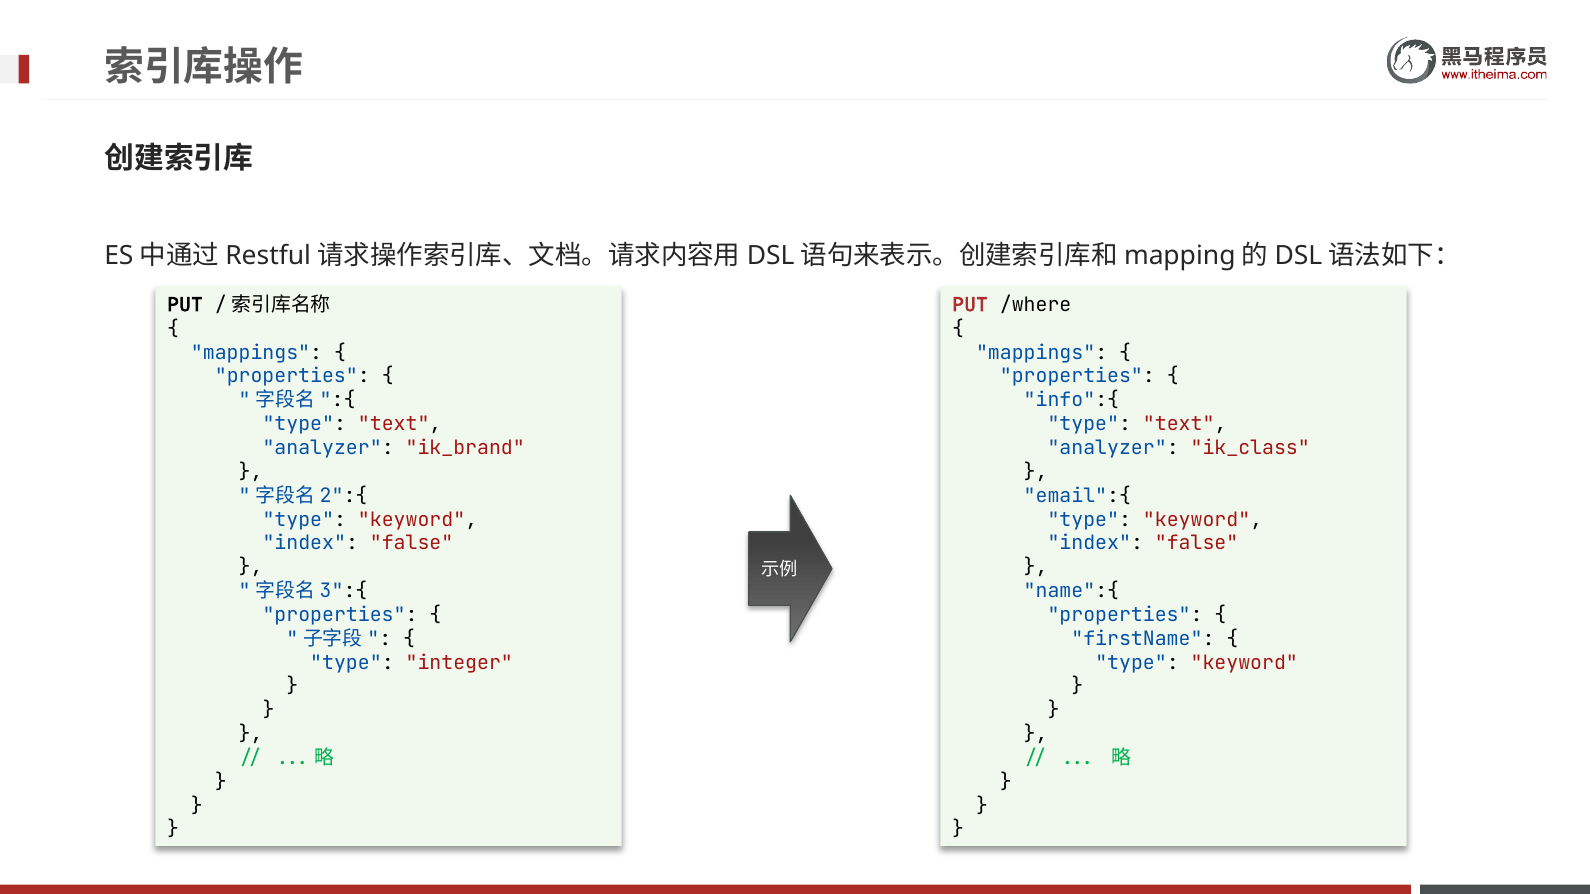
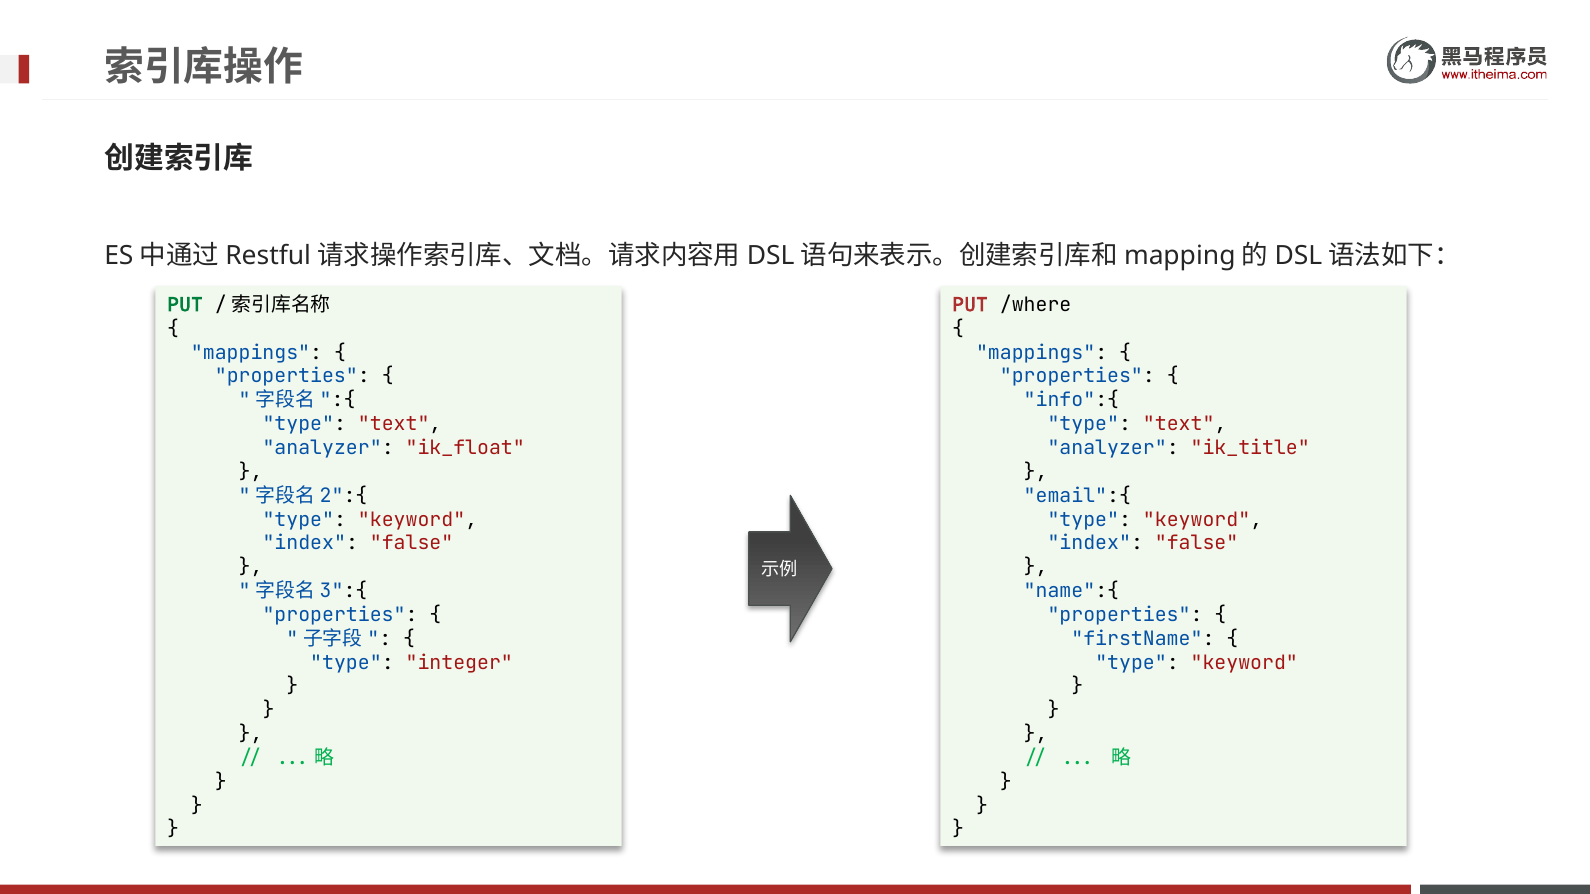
PUT at (185, 305) colour: black -> green
ik_brand: ik_brand -> ik_float
ik_class: ik_class -> ik_title
